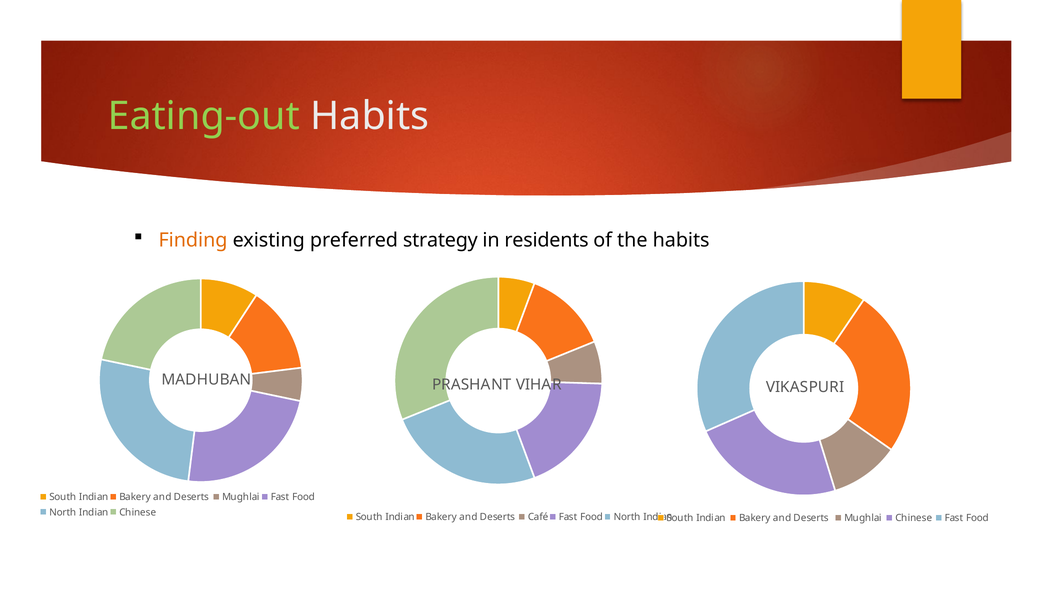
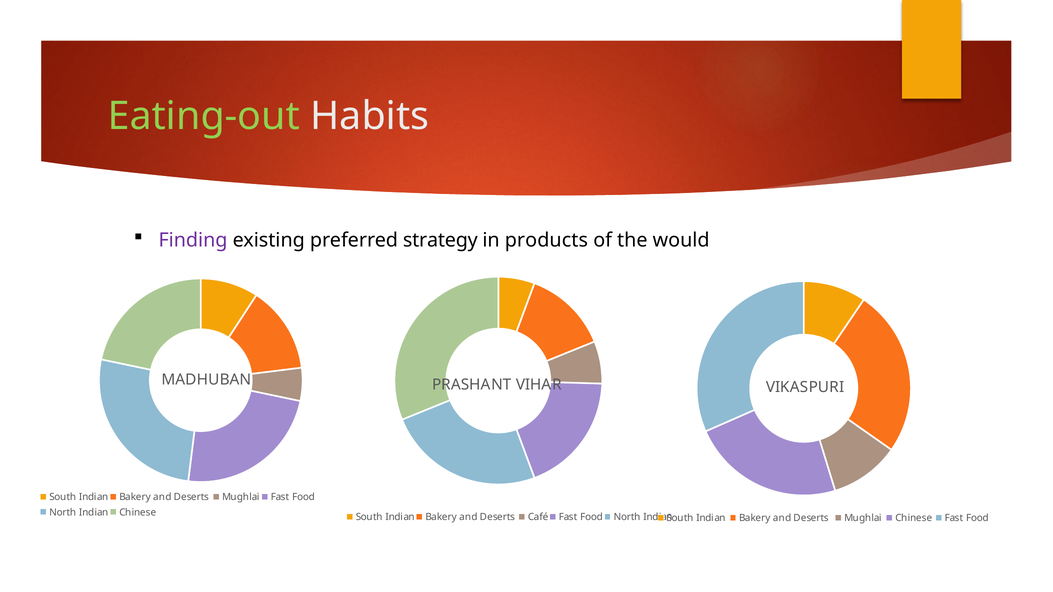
Finding colour: orange -> purple
residents: residents -> products
the habits: habits -> would
